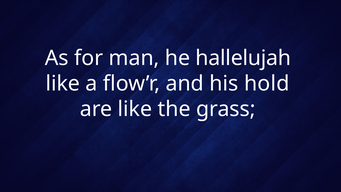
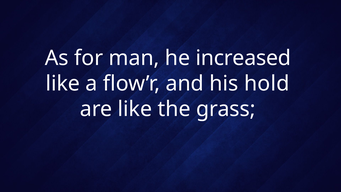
hallelujah: hallelujah -> increased
